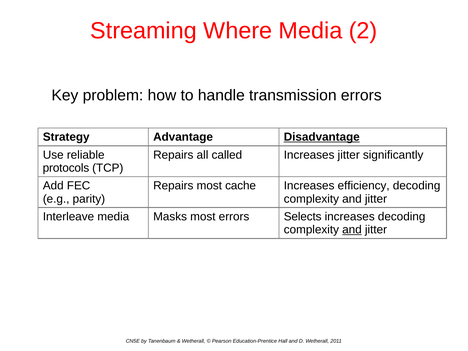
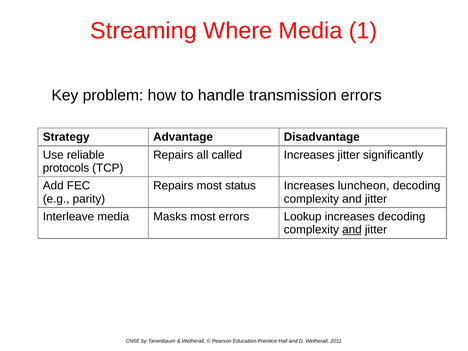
2: 2 -> 1
Disadvantage underline: present -> none
cache: cache -> status
efficiency: efficiency -> luncheon
Selects: Selects -> Lookup
